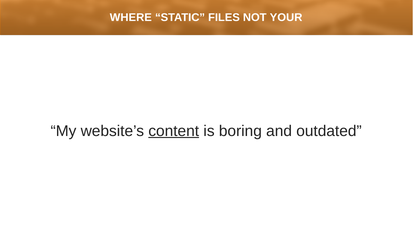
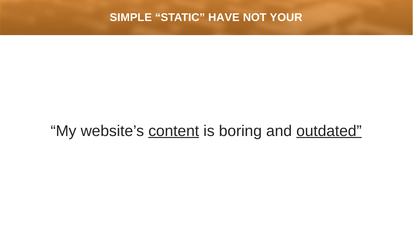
WHERE: WHERE -> SIMPLE
FILES: FILES -> HAVE
outdated underline: none -> present
